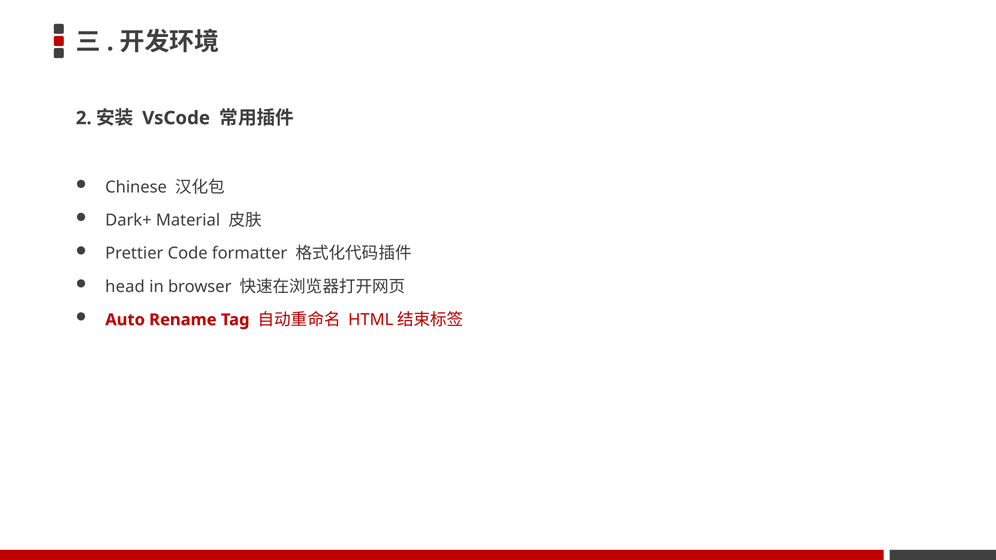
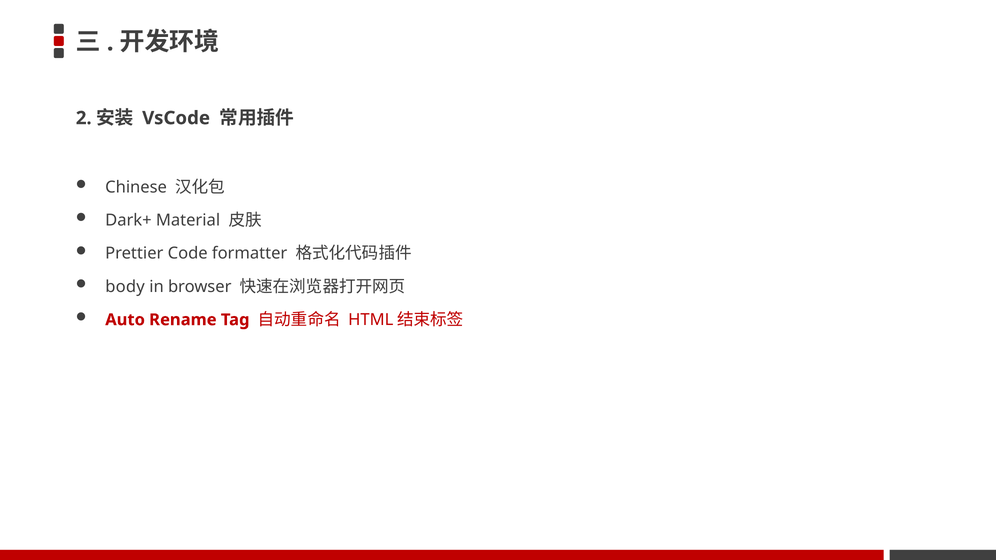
head: head -> body
